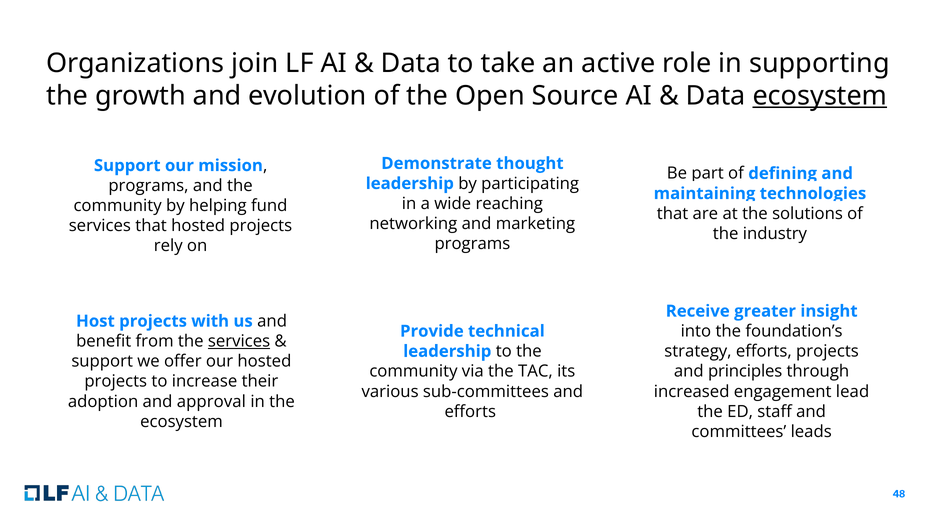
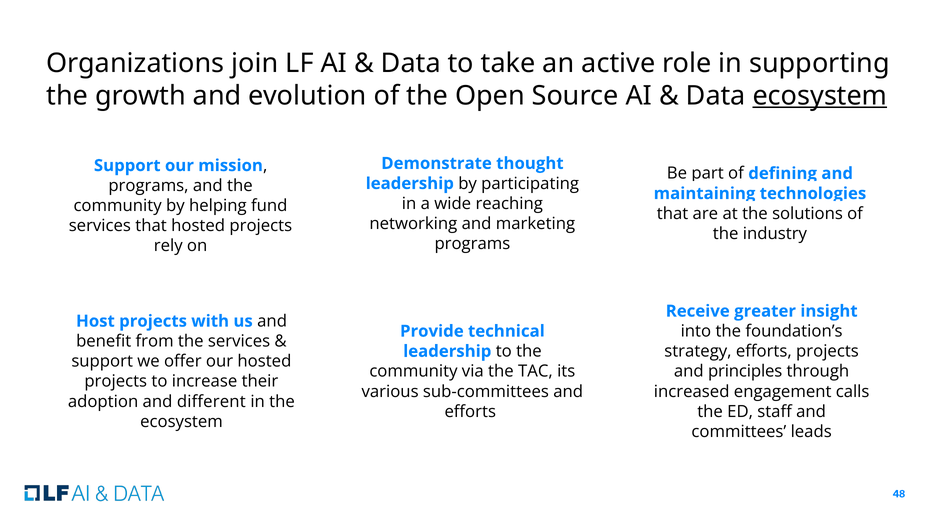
services at (239, 341) underline: present -> none
lead: lead -> calls
approval: approval -> different
